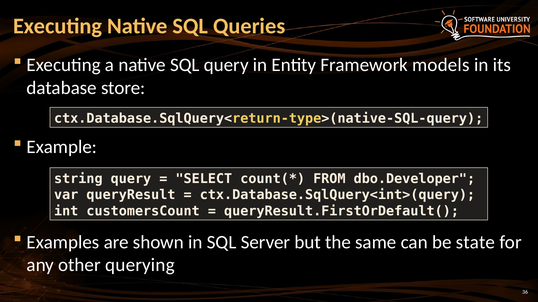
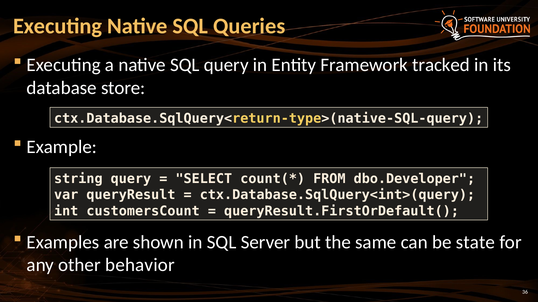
models: models -> tracked
querying: querying -> behavior
